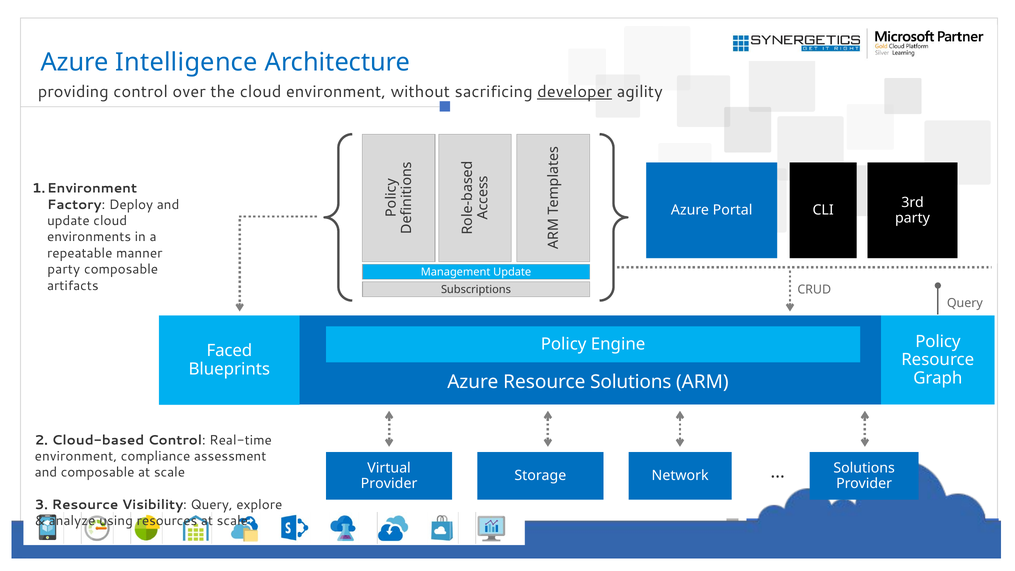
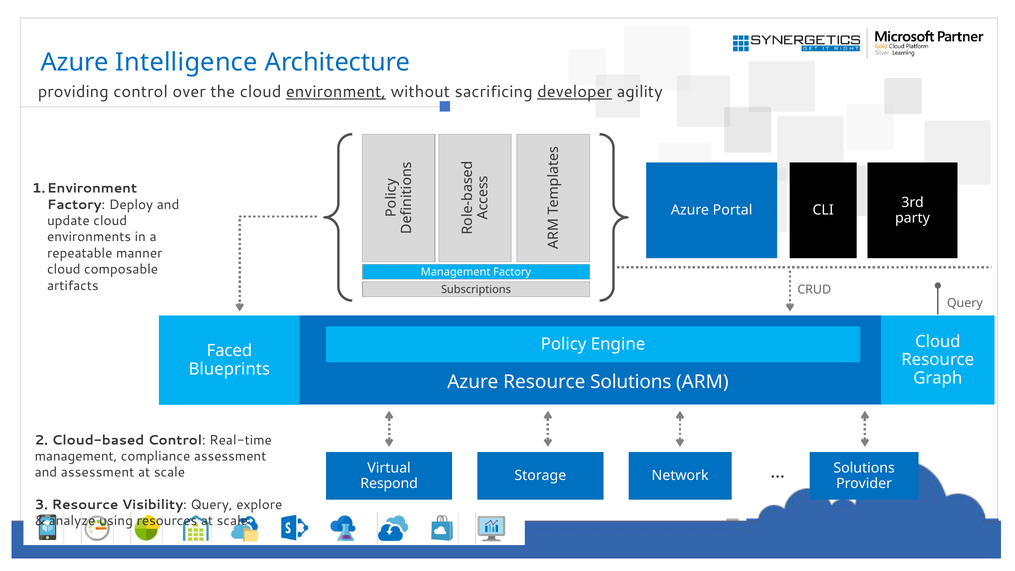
environment at (336, 92) underline: none -> present
party at (64, 269): party -> cloud
Management Update: Update -> Factory
Engine Policy: Policy -> Cloud
environment at (76, 456): environment -> management
and composable: composable -> assessment
Provider at (389, 483): Provider -> Respond
